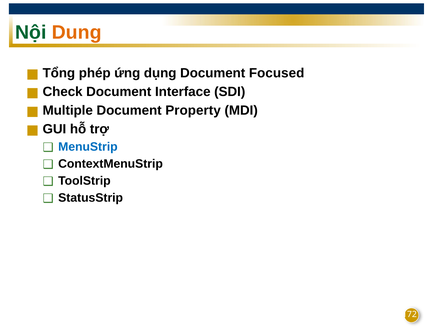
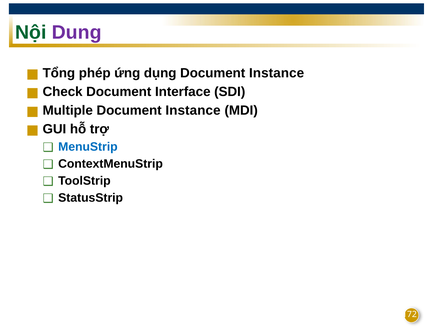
Dung colour: orange -> purple
dụng Document Focused: Focused -> Instance
Multiple Document Property: Property -> Instance
